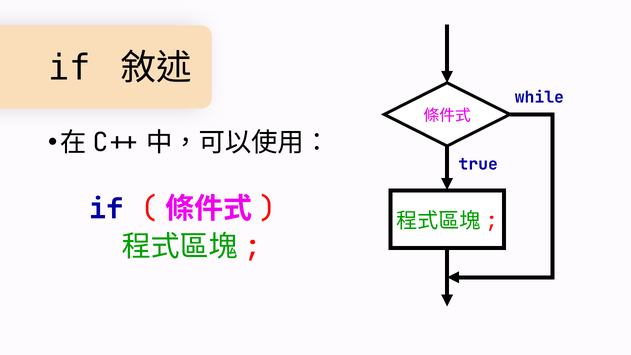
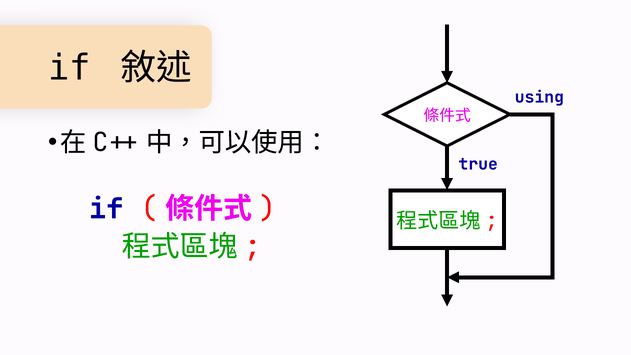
while: while -> using
